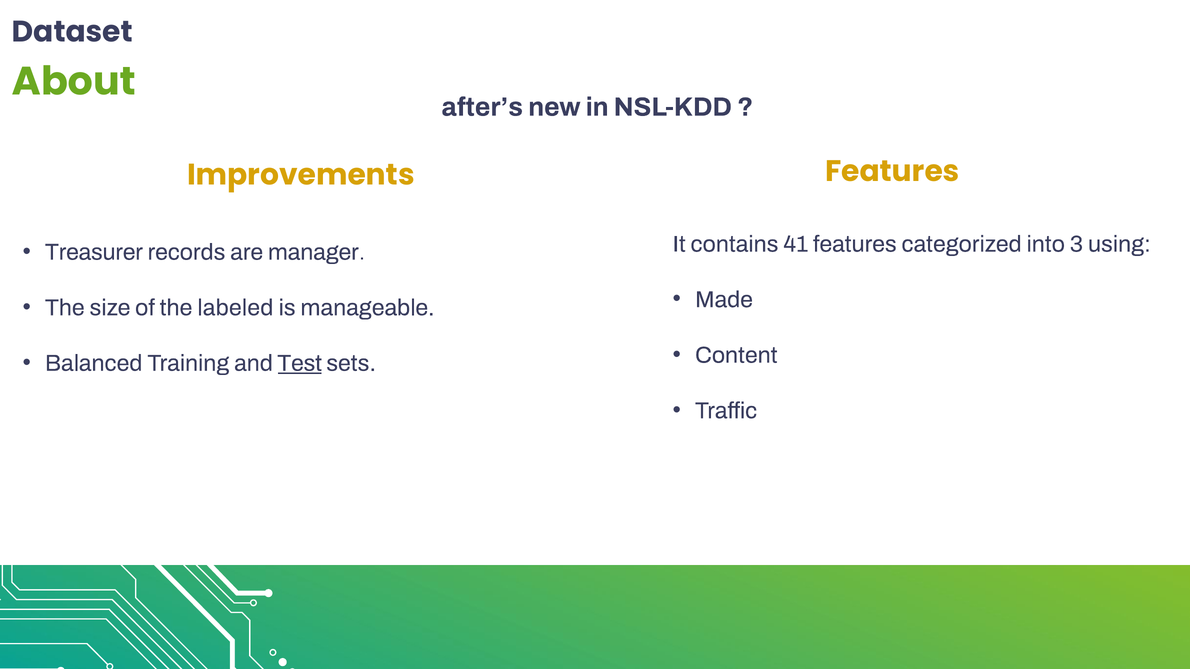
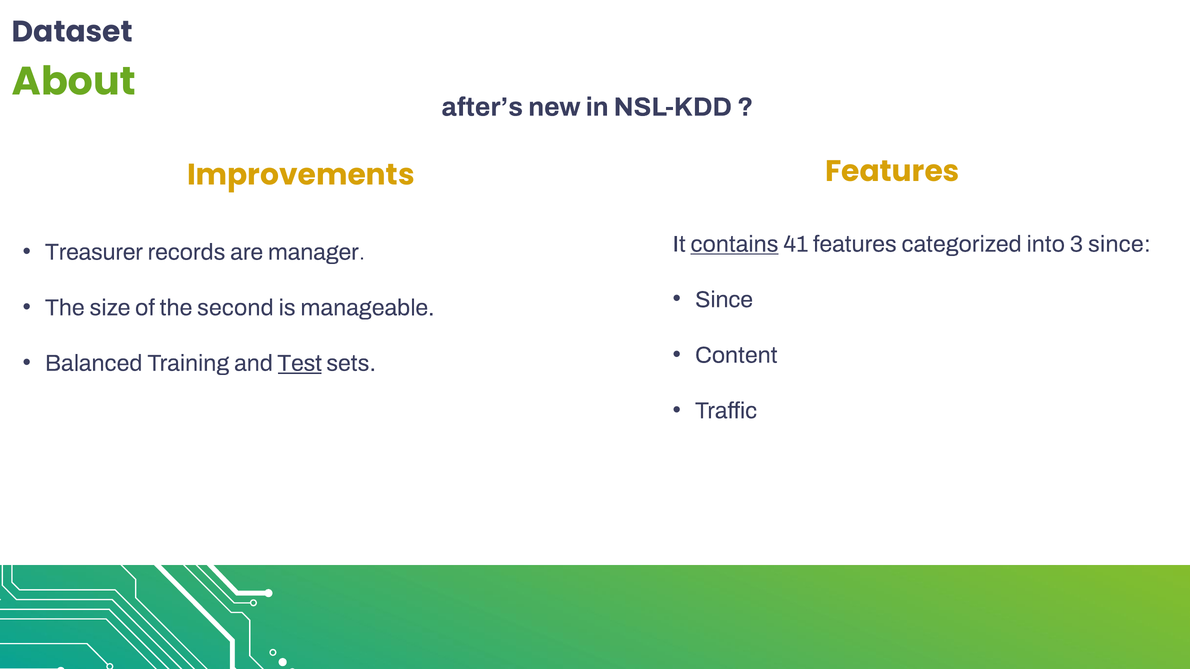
contains underline: none -> present
3 using: using -> since
Made at (724, 300): Made -> Since
labeled: labeled -> second
